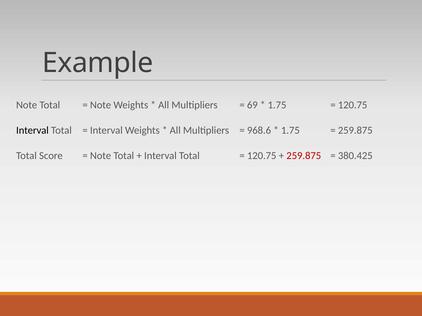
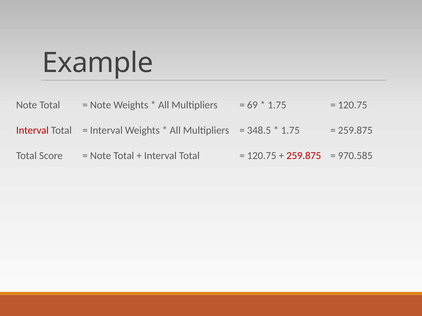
Interval at (32, 130) colour: black -> red
968.6: 968.6 -> 348.5
380.425: 380.425 -> 970.585
